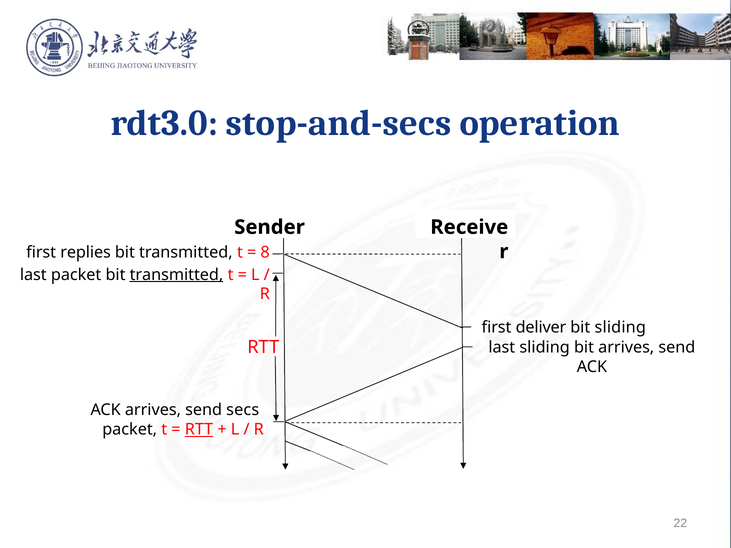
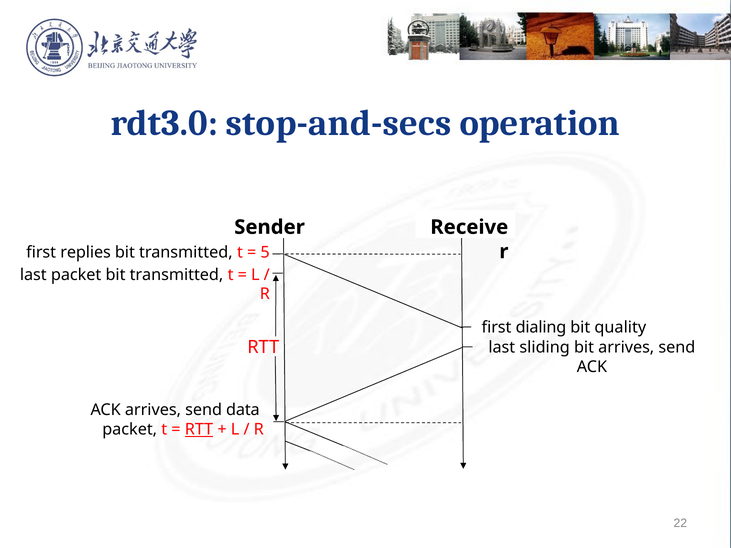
8: 8 -> 5
transmitted at (176, 275) underline: present -> none
deliver: deliver -> dialing
bit sliding: sliding -> quality
secs: secs -> data
